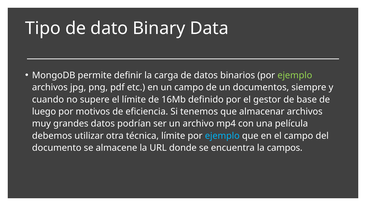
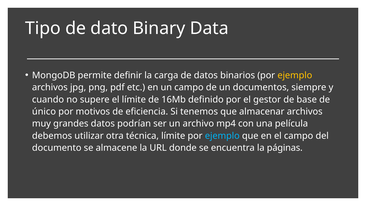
ejemplo at (295, 75) colour: light green -> yellow
luego: luego -> único
campos: campos -> páginas
